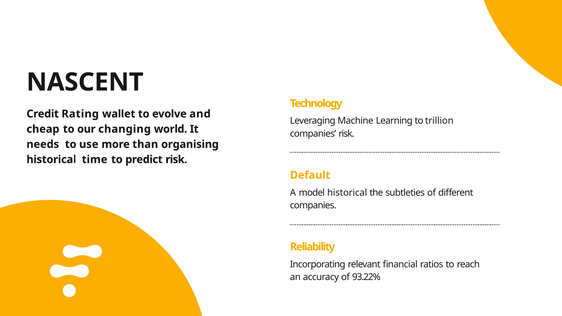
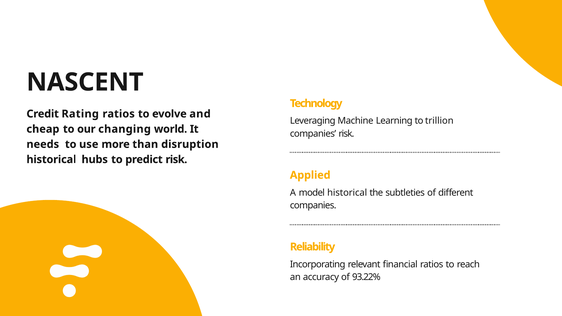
Rating wallet: wallet -> ratios
organising: organising -> disruption
time: time -> hubs
Default: Default -> Applied
